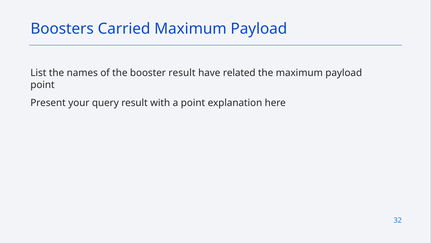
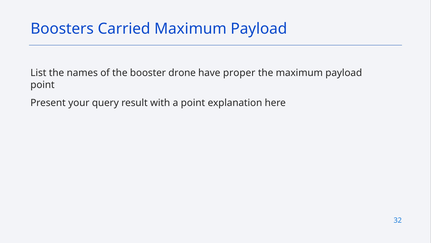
booster result: result -> drone
related: related -> proper
